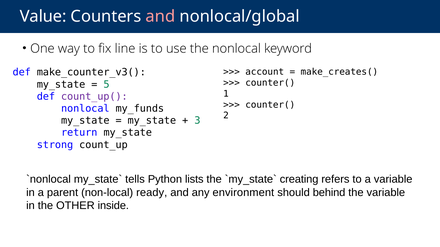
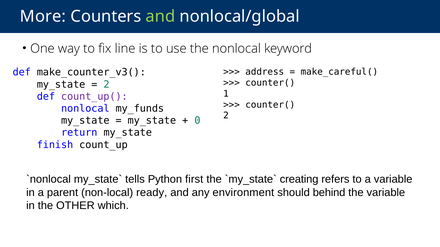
Value: Value -> More
and at (160, 16) colour: pink -> light green
account: account -> address
make_creates(: make_creates( -> make_careful(
5 at (106, 85): 5 -> 2
3: 3 -> 0
strong: strong -> finish
lists: lists -> first
inside: inside -> which
